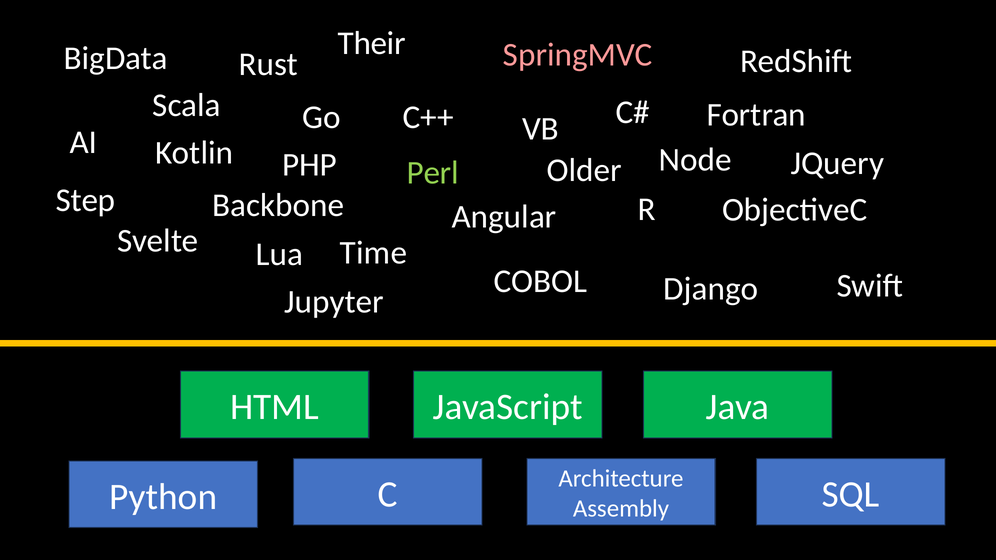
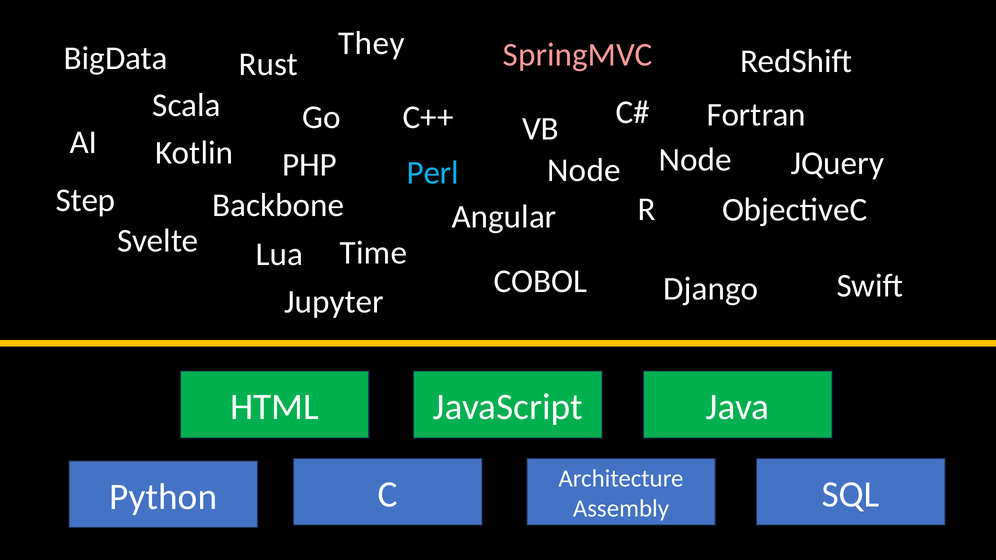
Their: Their -> They
PHP Older: Older -> Node
Perl colour: light green -> light blue
